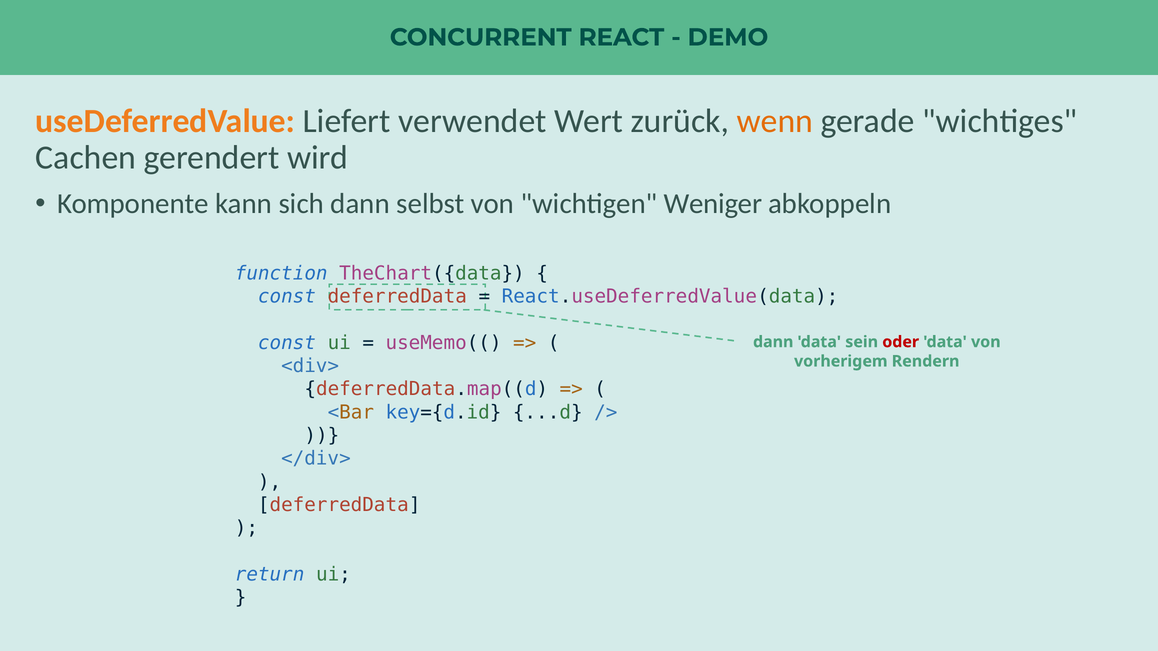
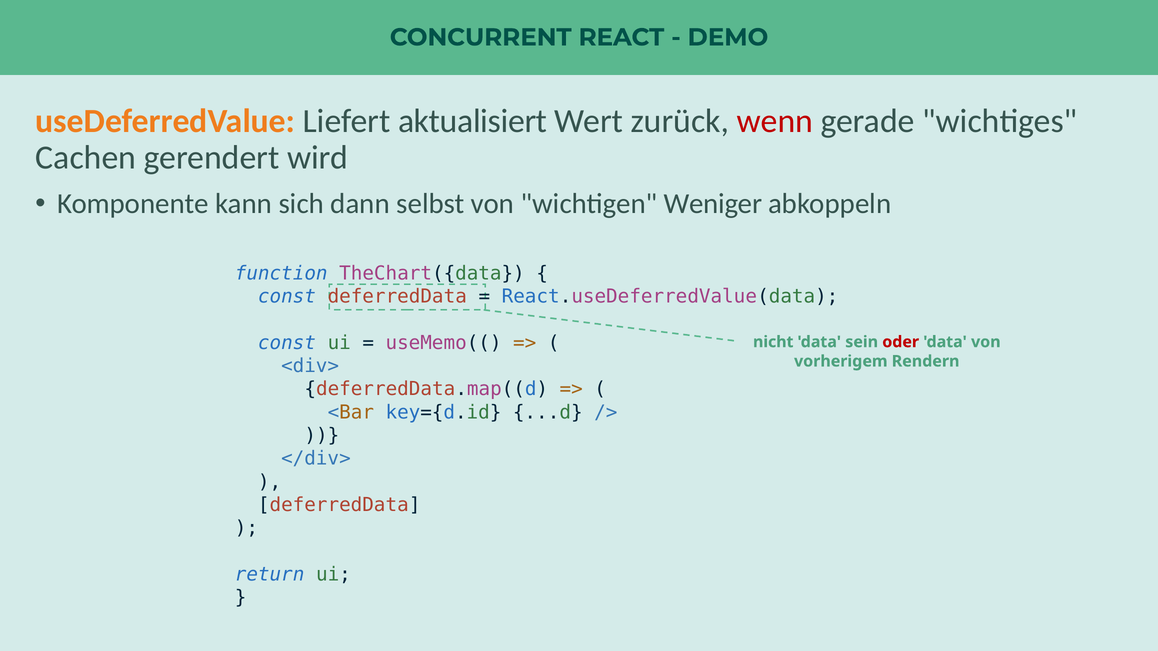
verwendet: verwendet -> aktualisiert
wenn colour: orange -> red
dann at (773, 342): dann -> nicht
